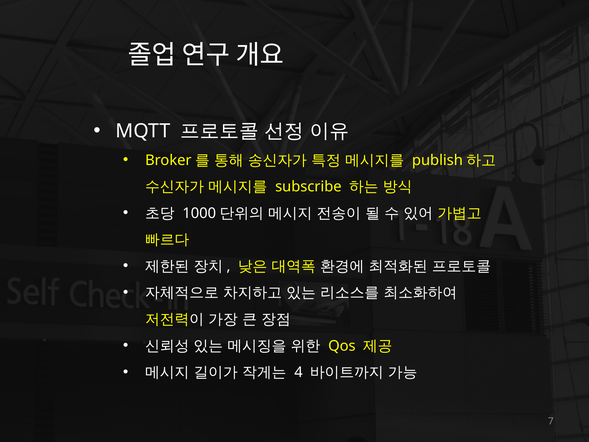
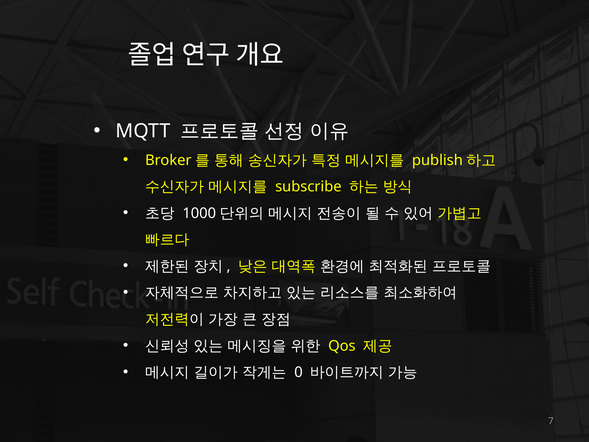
4: 4 -> 0
